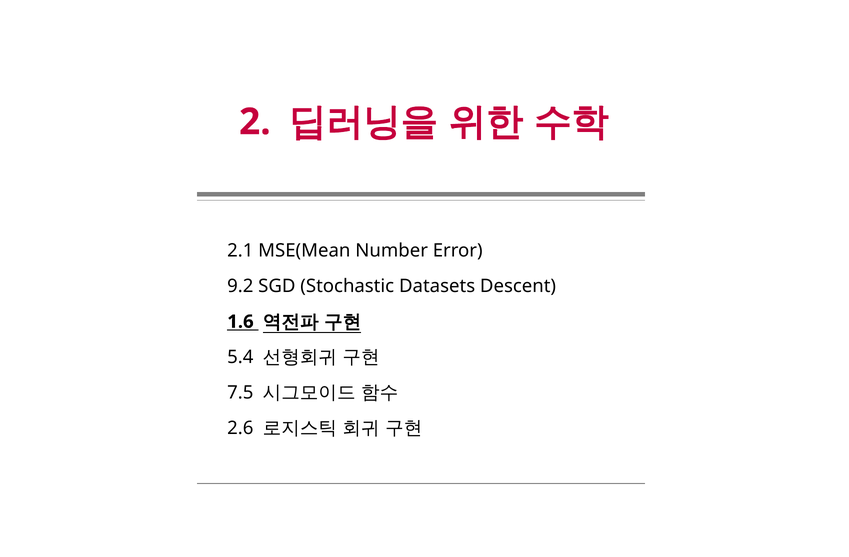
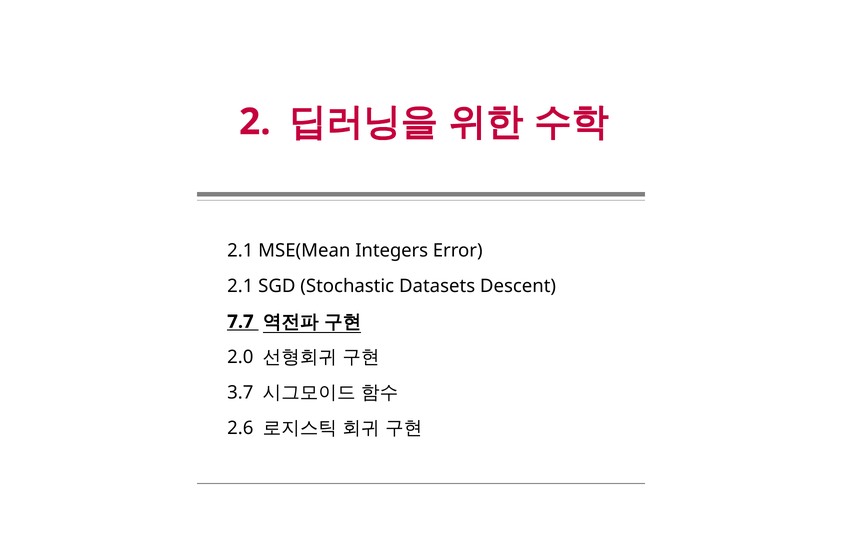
Number: Number -> Integers
9.2 at (240, 287): 9.2 -> 2.1
1.6: 1.6 -> 7.7
5.4: 5.4 -> 2.0
7.5: 7.5 -> 3.7
